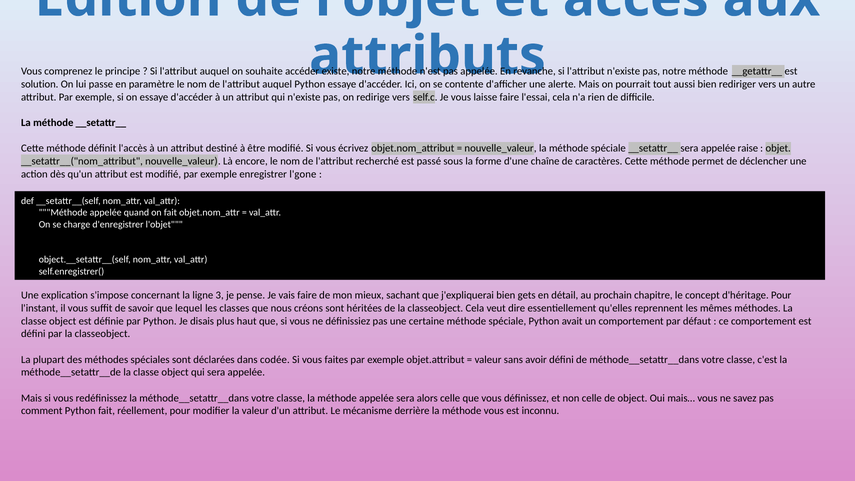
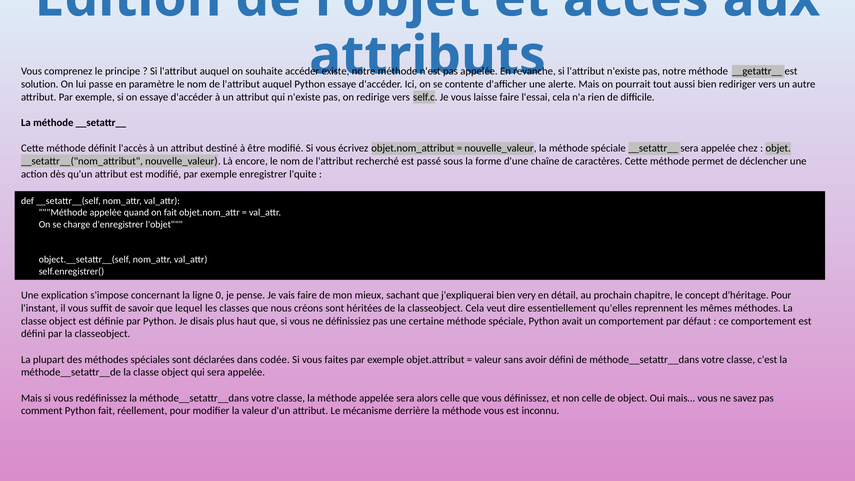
raise: raise -> chez
l'gone: l'gone -> l'quite
3: 3 -> 0
gets: gets -> very
